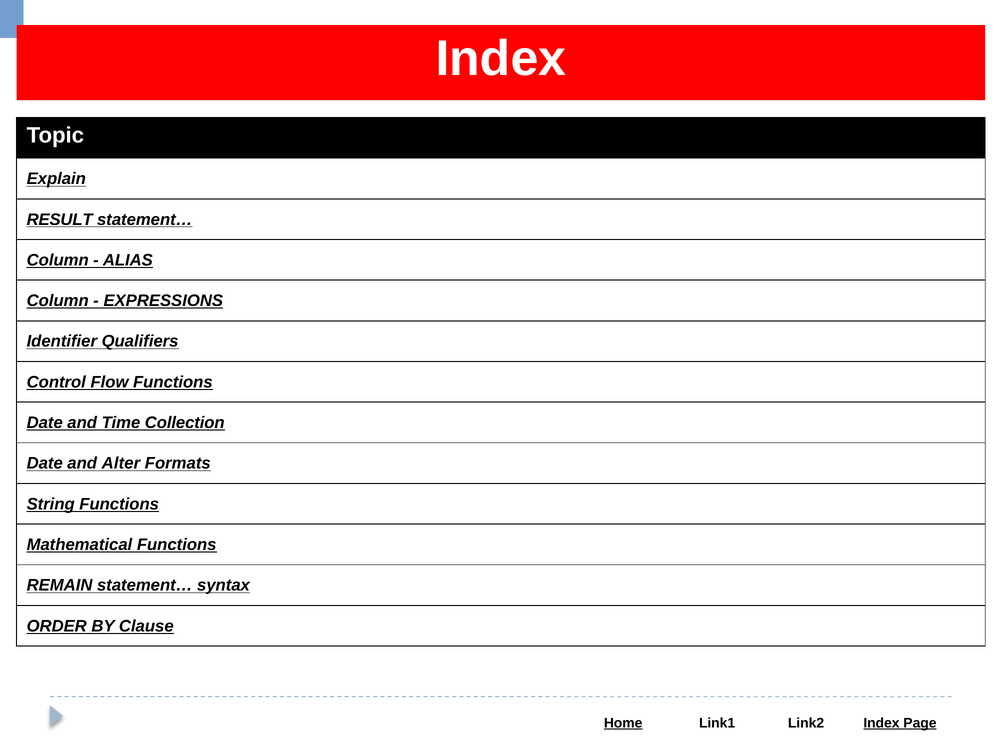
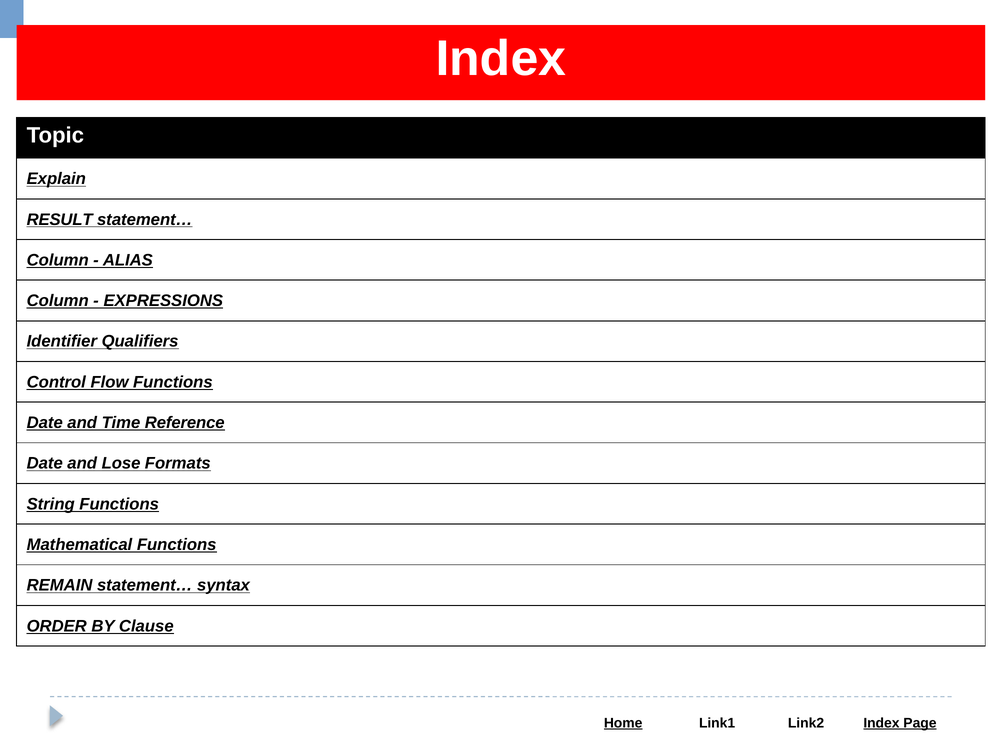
Collection: Collection -> Reference
Alter: Alter -> Lose
